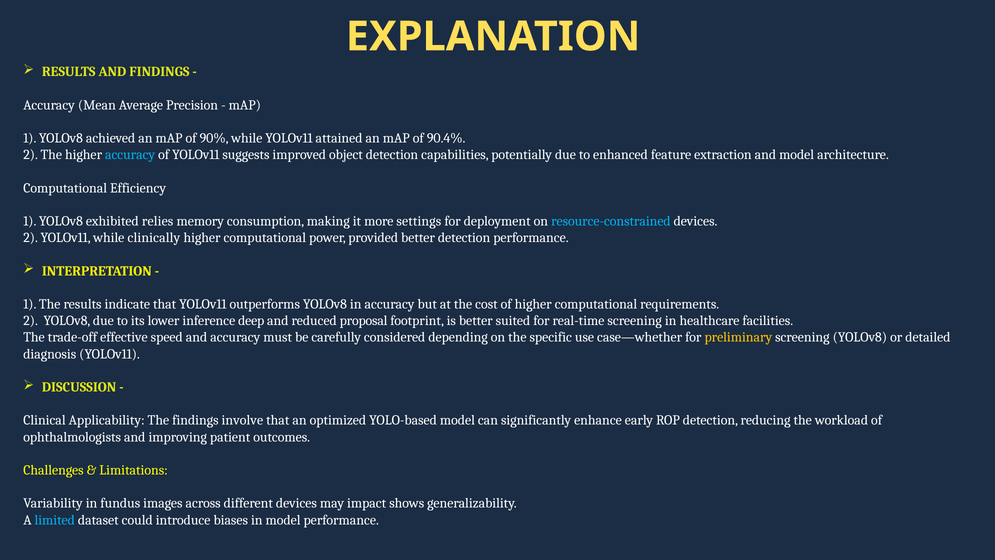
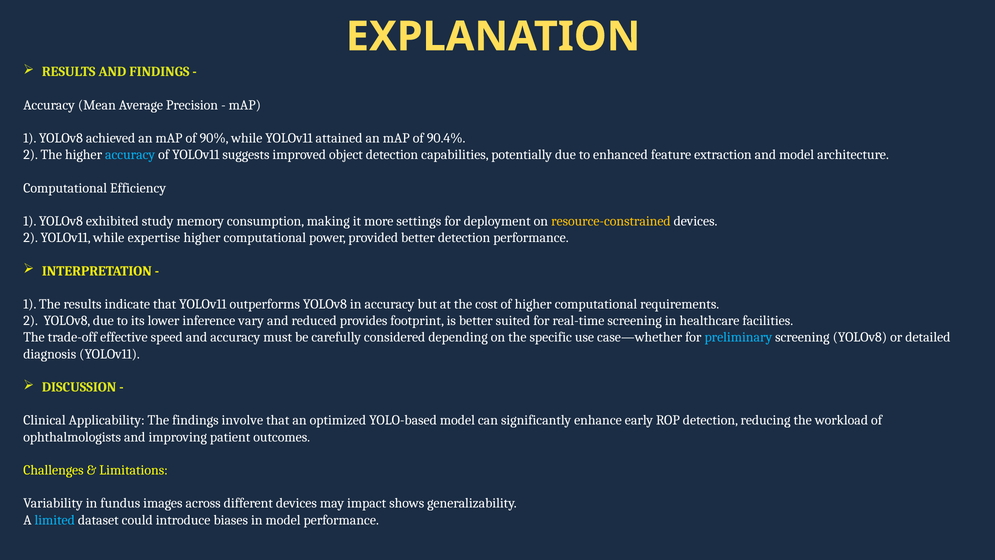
relies: relies -> study
resource-constrained colour: light blue -> yellow
clinically: clinically -> expertise
deep: deep -> vary
proposal: proposal -> provides
preliminary colour: yellow -> light blue
